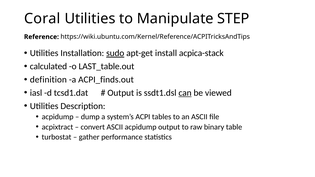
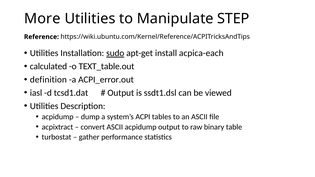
Coral: Coral -> More
acpica-stack: acpica-stack -> acpica-each
LAST_table.out: LAST_table.out -> TEXT_table.out
ACPI_finds.out: ACPI_finds.out -> ACPI_error.out
can underline: present -> none
